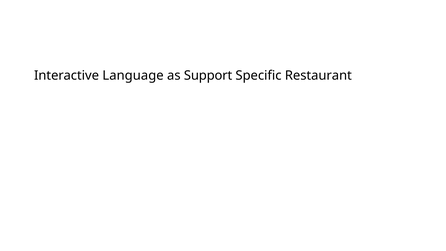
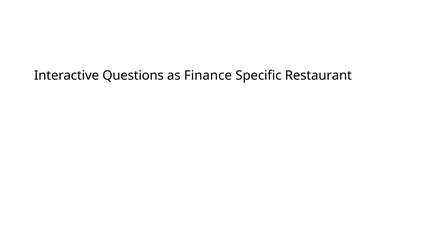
Language: Language -> Questions
Support: Support -> Finance
